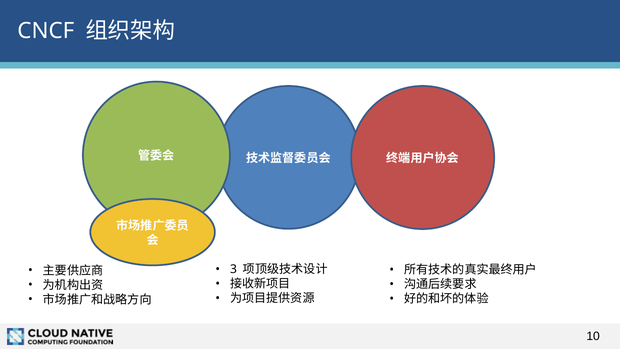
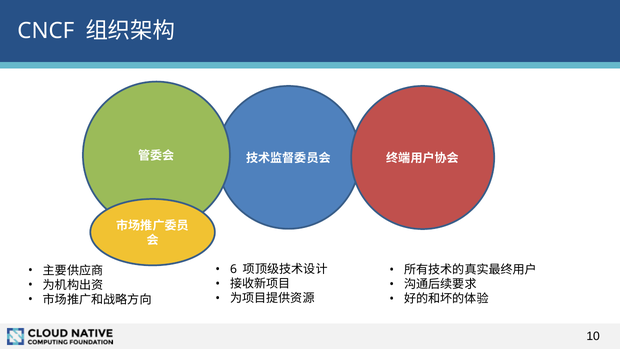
3: 3 -> 6
